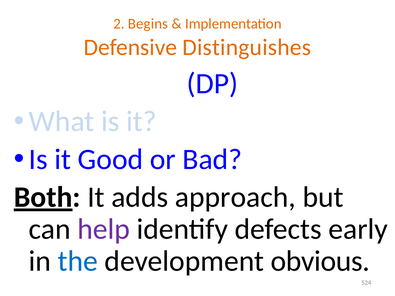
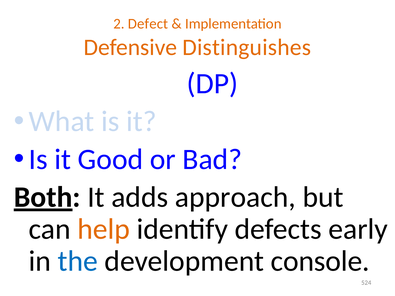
Begins: Begins -> Defect
help colour: purple -> orange
obvious: obvious -> console
